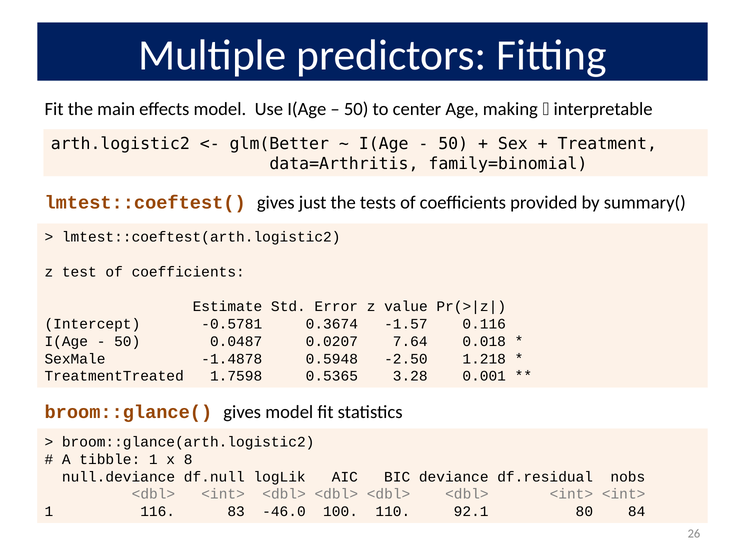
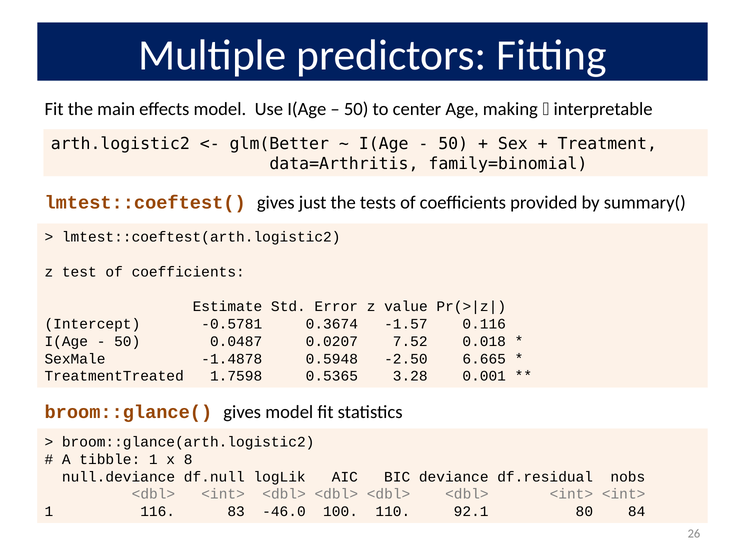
7.64: 7.64 -> 7.52
1.218: 1.218 -> 6.665
